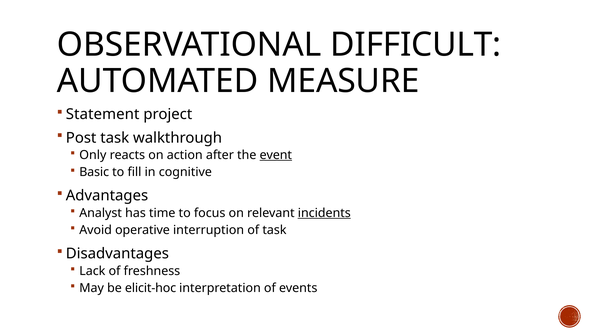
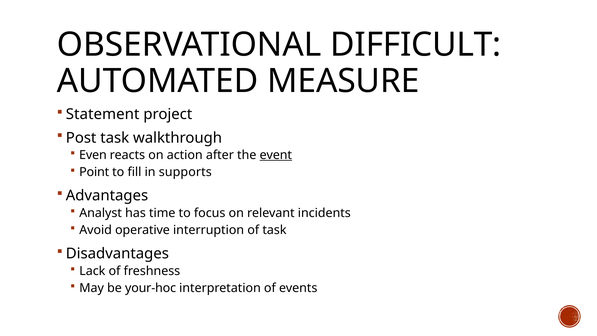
Only: Only -> Even
Basic: Basic -> Point
cognitive: cognitive -> supports
incidents underline: present -> none
elicit-hoc: elicit-hoc -> your-hoc
